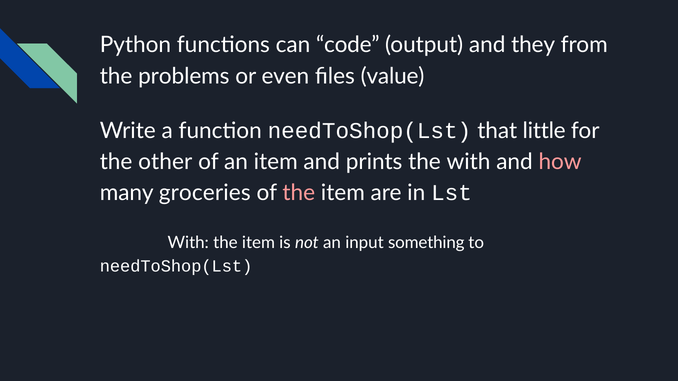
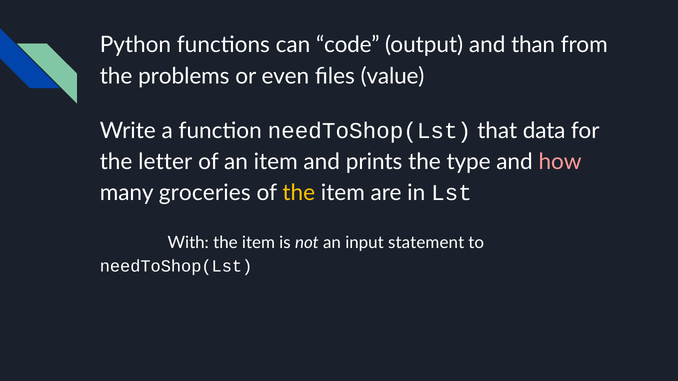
they: they -> than
little: little -> data
other: other -> letter
the with: with -> type
the at (299, 193) colour: pink -> yellow
something: something -> statement
